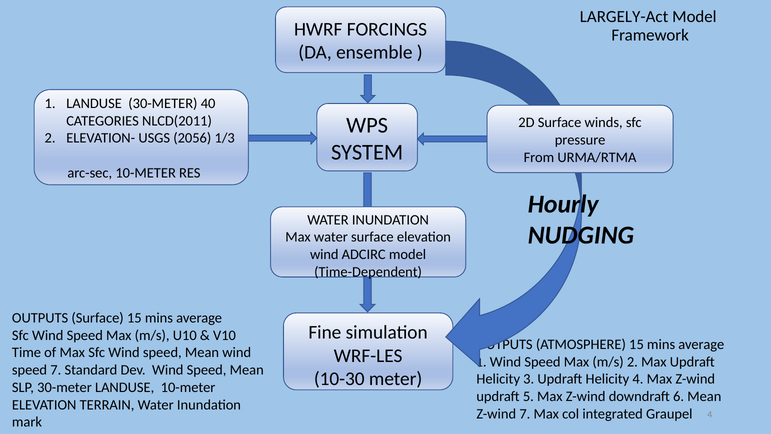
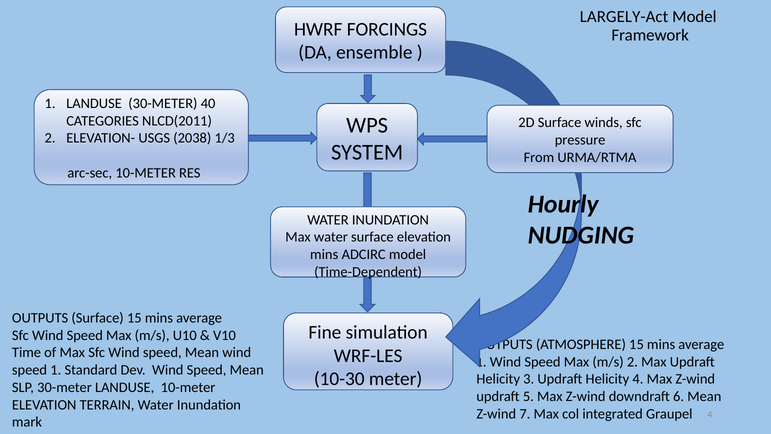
2056: 2056 -> 2038
wind at (324, 254): wind -> mins
speed 7: 7 -> 1
